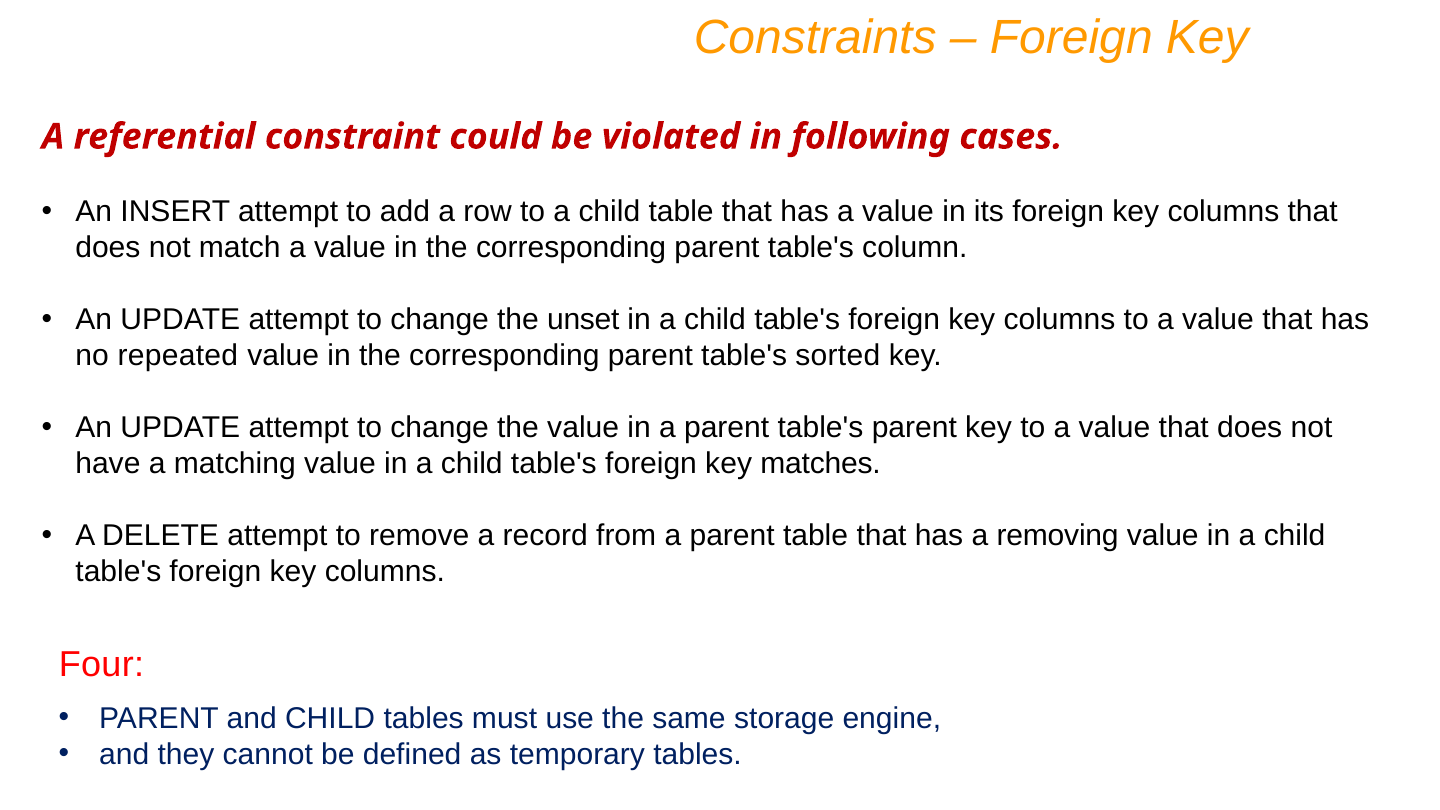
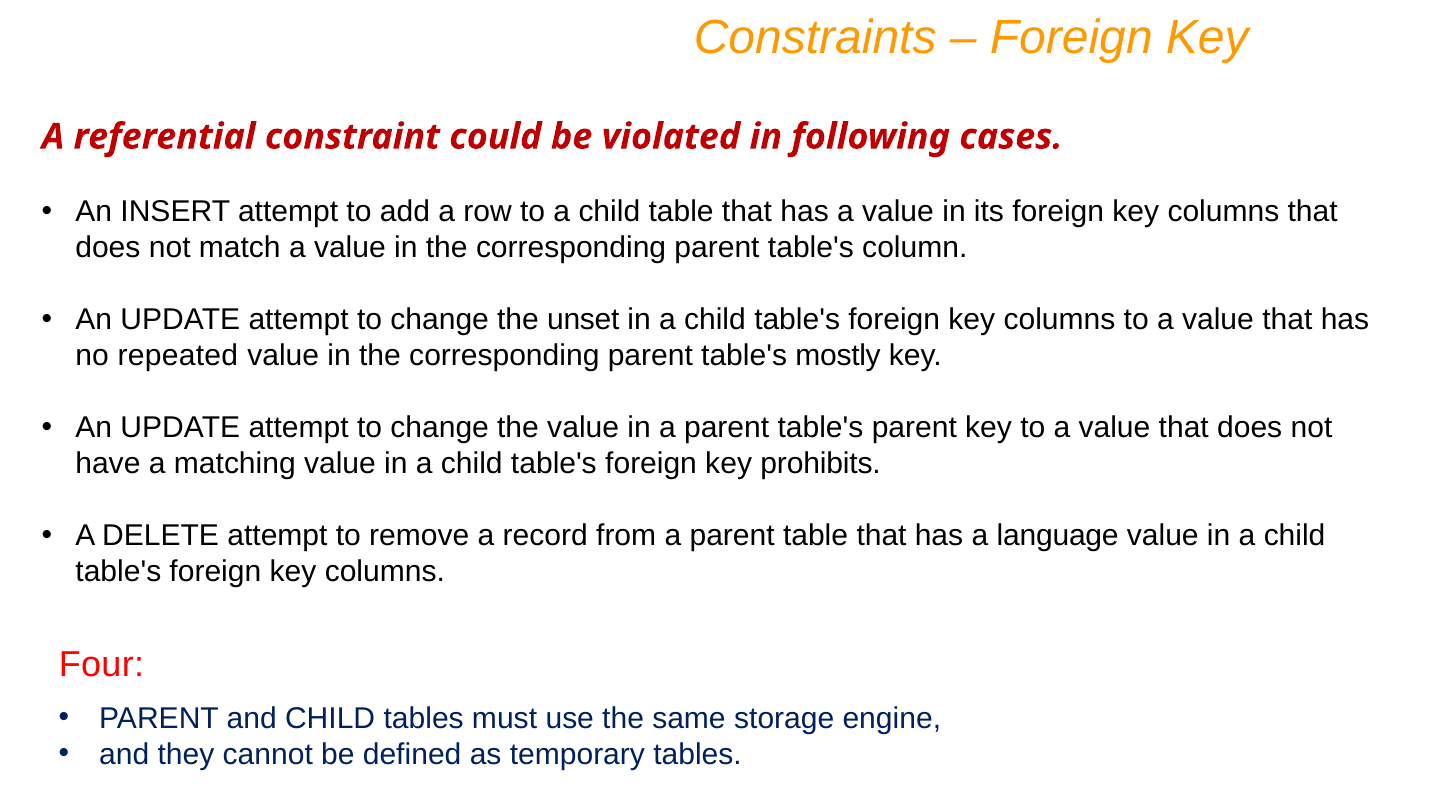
sorted: sorted -> mostly
matches: matches -> prohibits
removing: removing -> language
